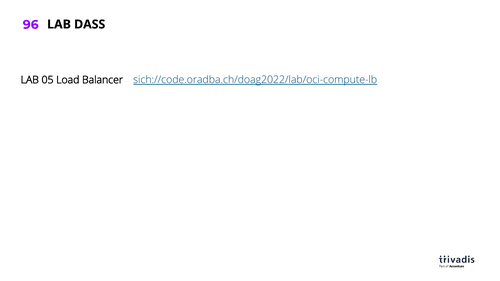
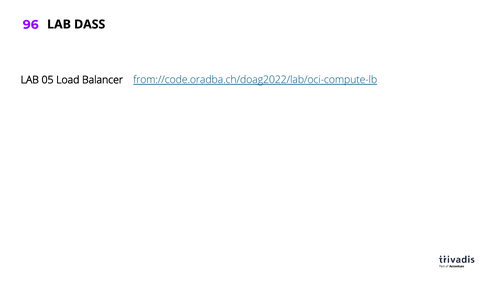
sich://code.oradba.ch/doag2022/lab/oci-compute-lb: sich://code.oradba.ch/doag2022/lab/oci-compute-lb -> from://code.oradba.ch/doag2022/lab/oci-compute-lb
